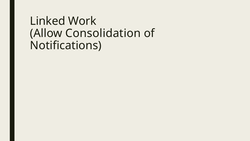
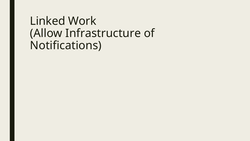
Consolidation: Consolidation -> Infrastructure
